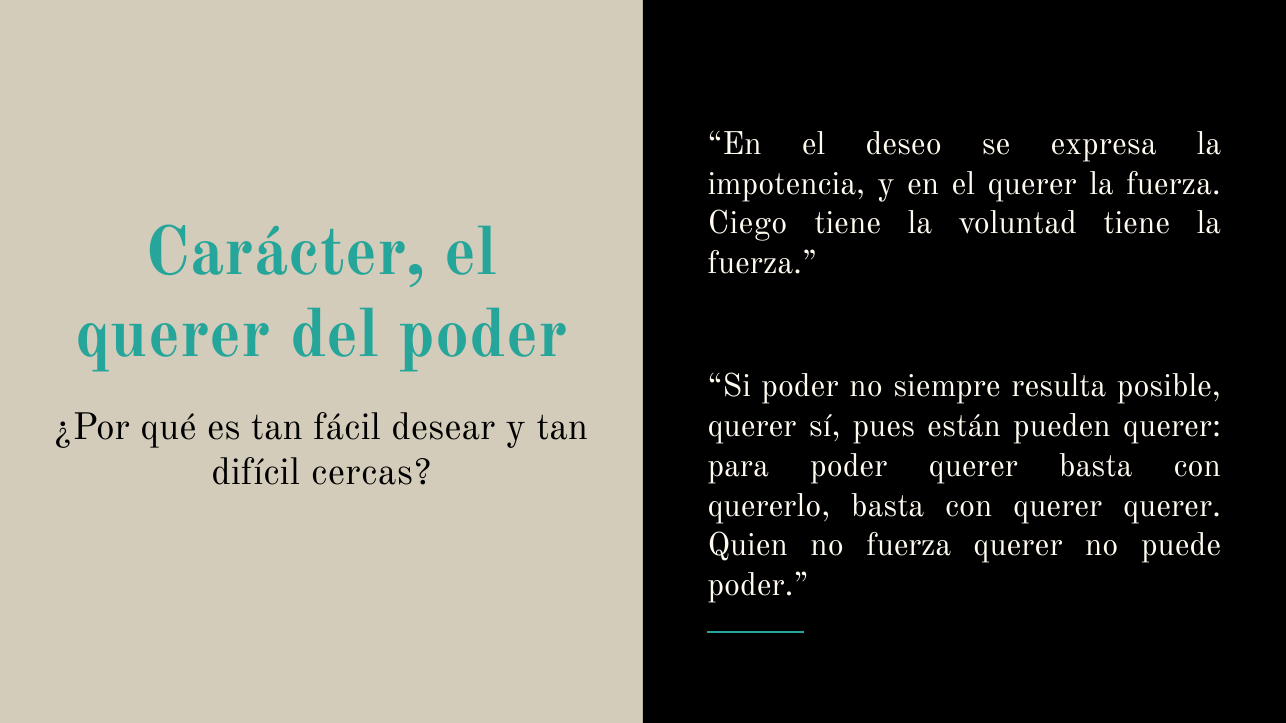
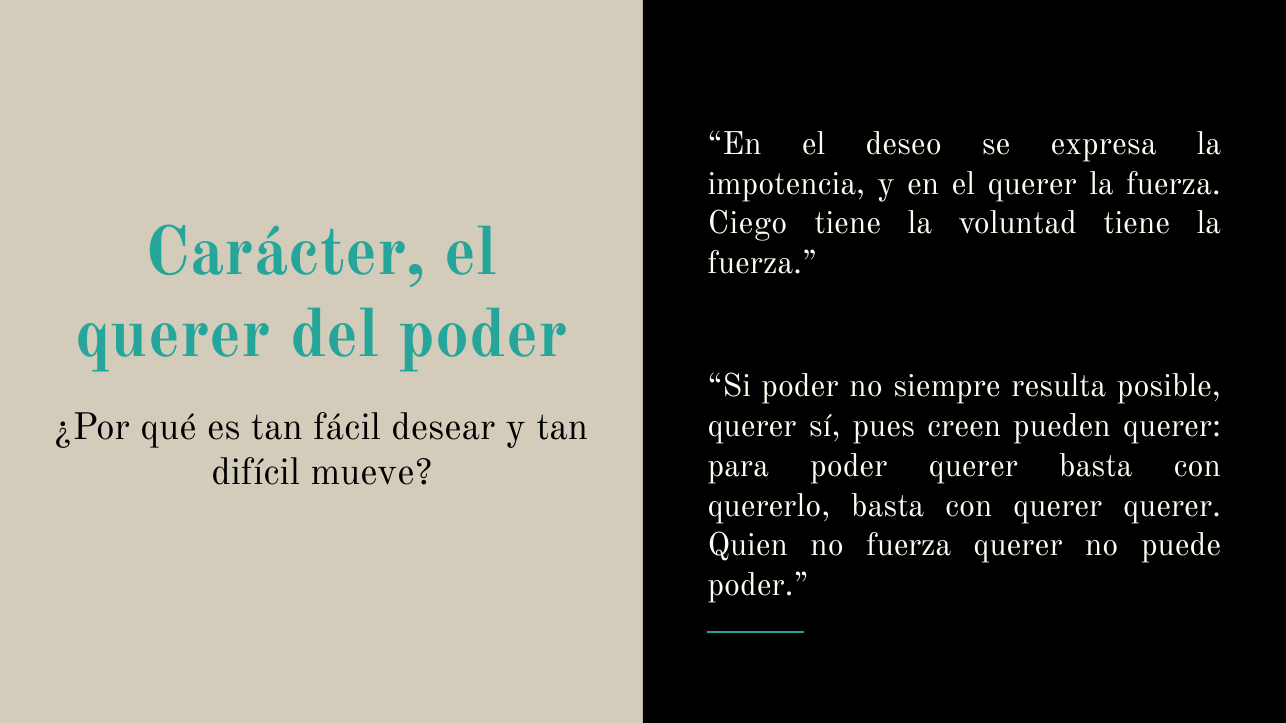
están: están -> creen
cercas: cercas -> mueve
